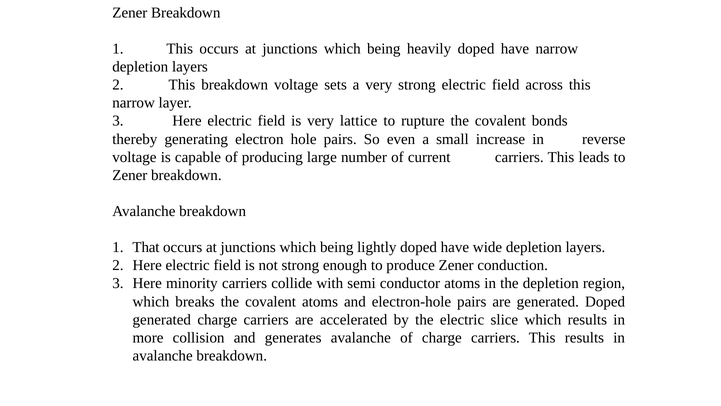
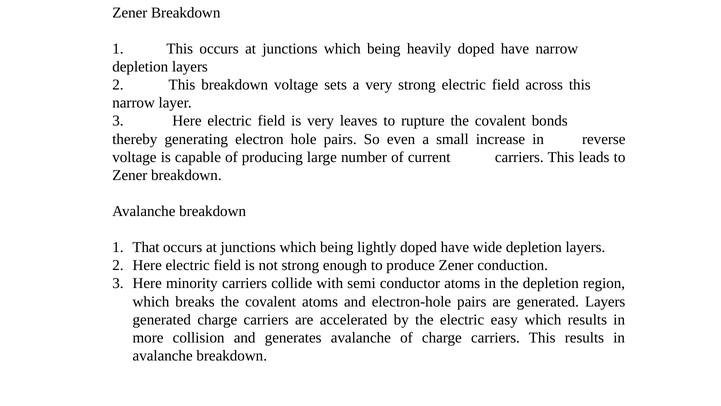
lattice: lattice -> leaves
generated Doped: Doped -> Layers
slice: slice -> easy
